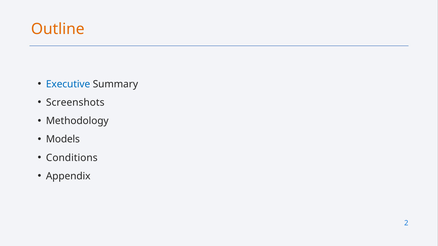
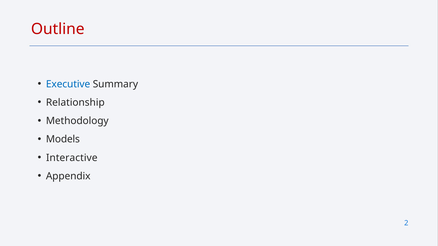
Outline colour: orange -> red
Screenshots: Screenshots -> Relationship
Conditions: Conditions -> Interactive
